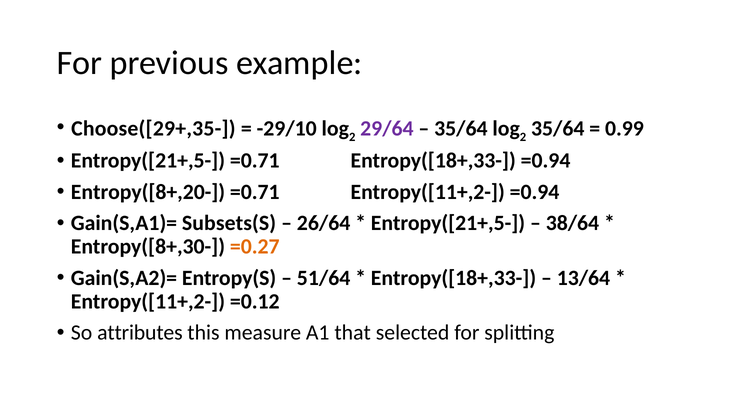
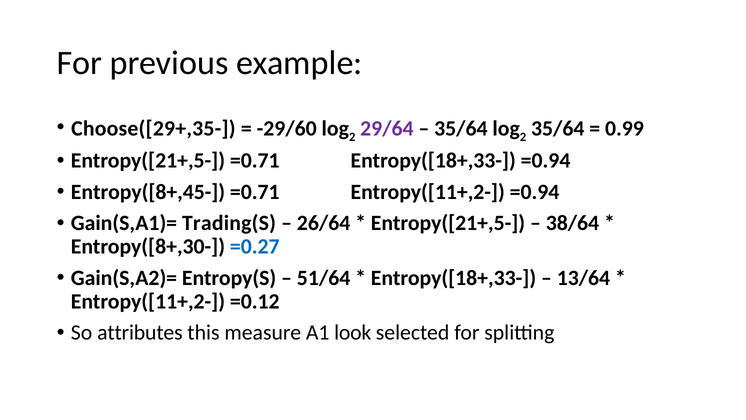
-29/10: -29/10 -> -29/60
Entropy([8+,20-: Entropy([8+,20- -> Entropy([8+,45-
Subsets(S: Subsets(S -> Trading(S
=0.27 colour: orange -> blue
that: that -> look
